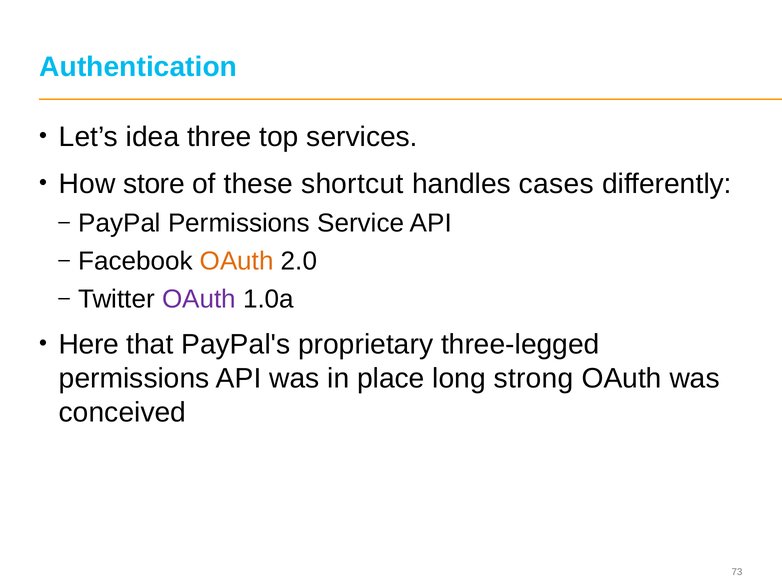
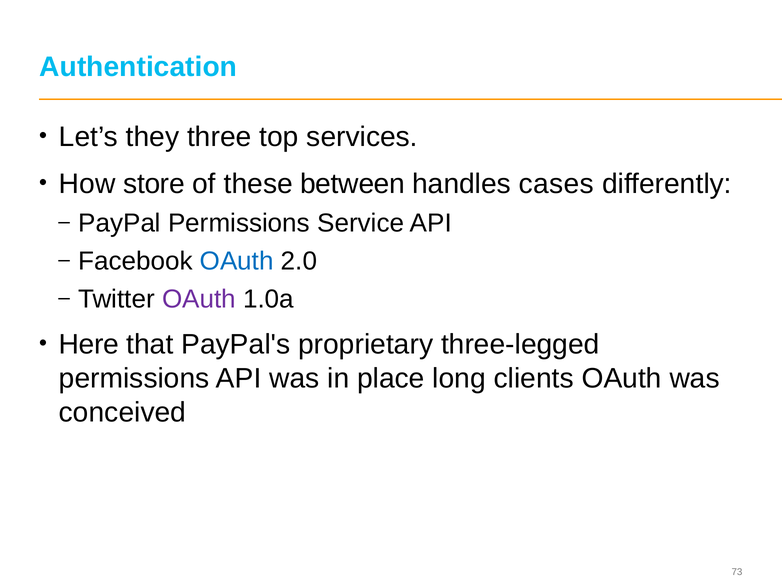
idea: idea -> they
shortcut: shortcut -> between
OAuth at (237, 261) colour: orange -> blue
strong: strong -> clients
